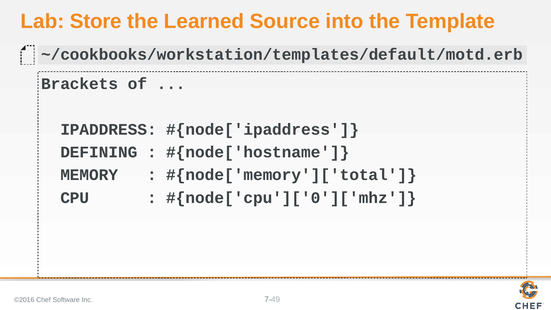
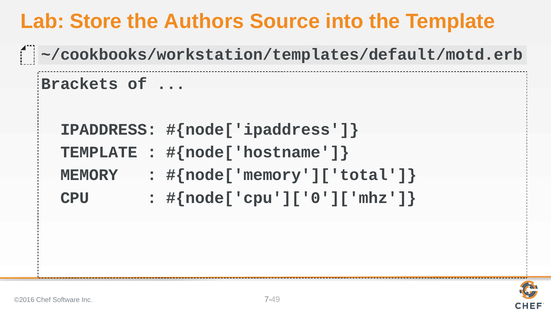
Learned: Learned -> Authors
DEFINING at (99, 152): DEFINING -> TEMPLATE
